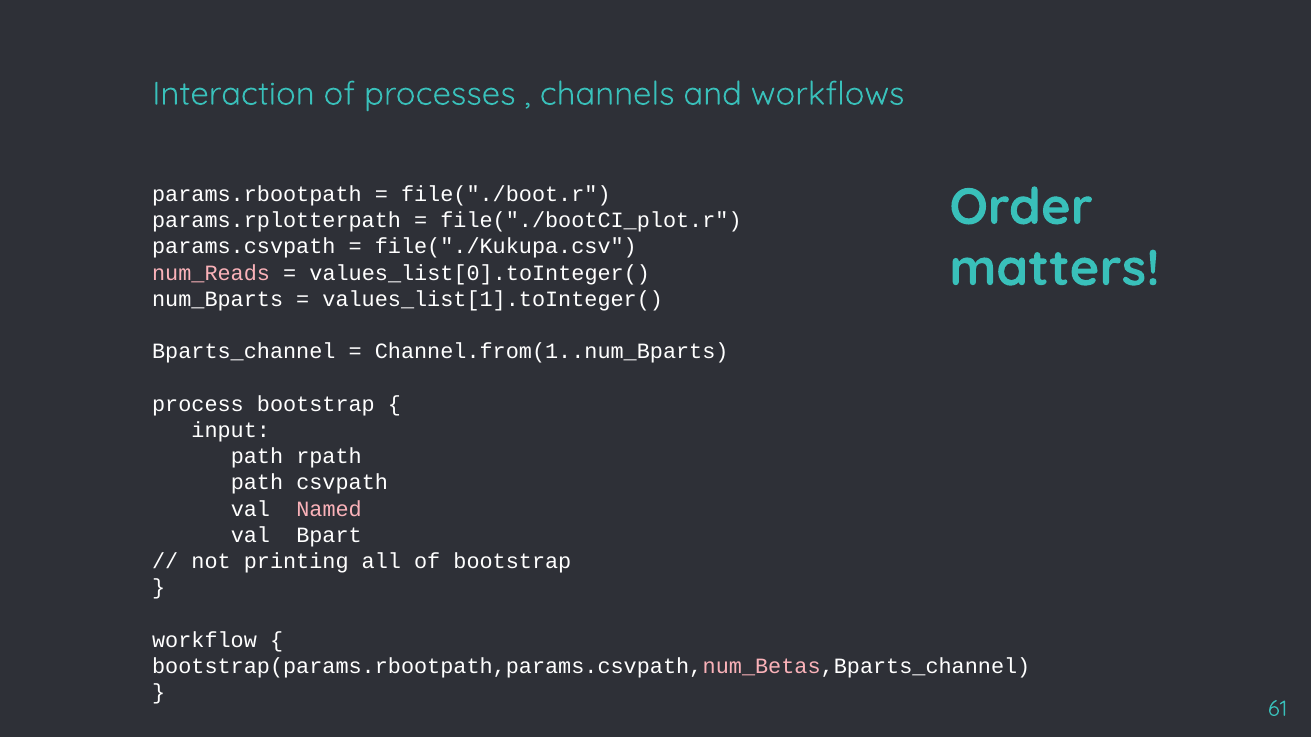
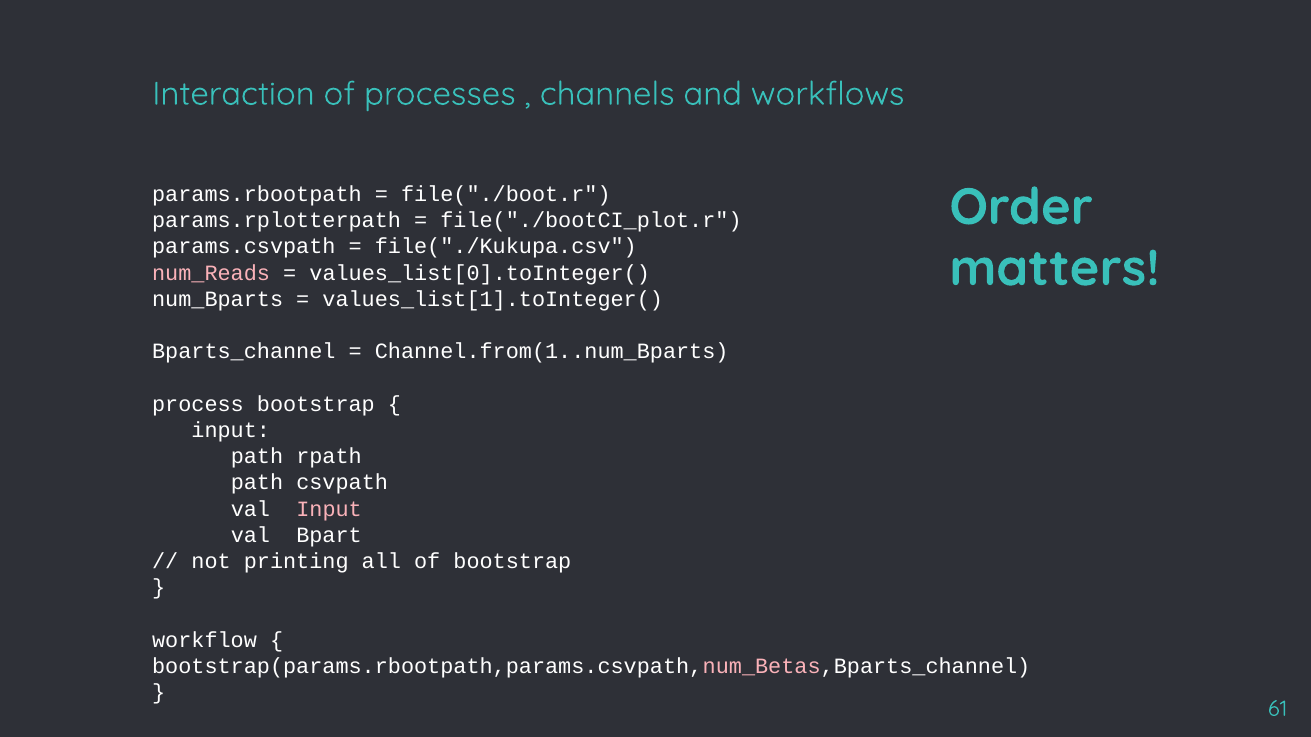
val Named: Named -> Input
